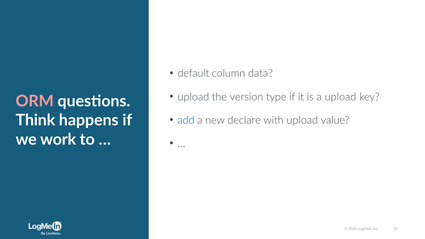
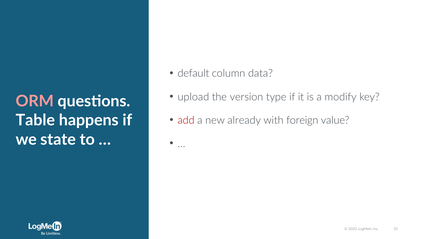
a upload: upload -> modify
Think: Think -> Table
add colour: blue -> red
declare: declare -> already
with upload: upload -> foreign
work: work -> state
